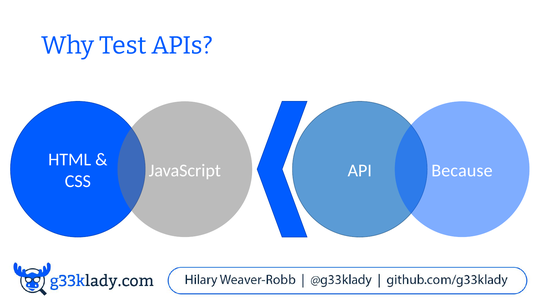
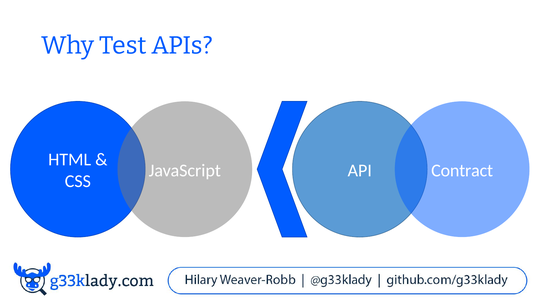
Because: Because -> Contract
